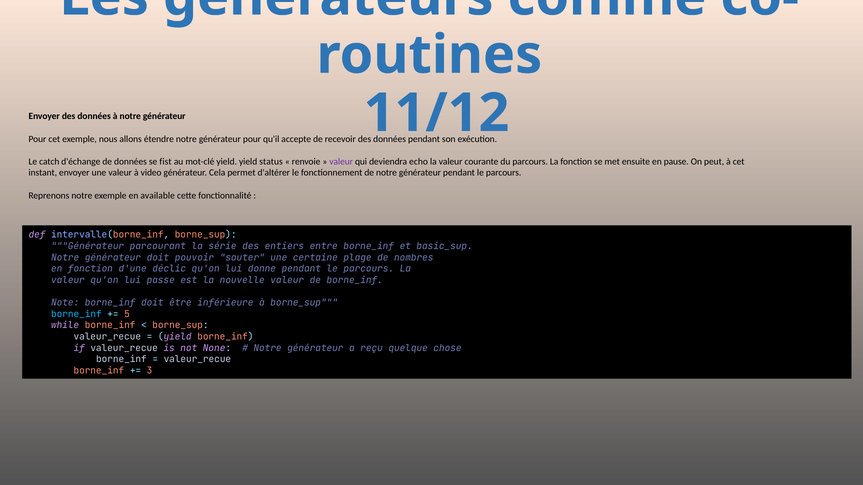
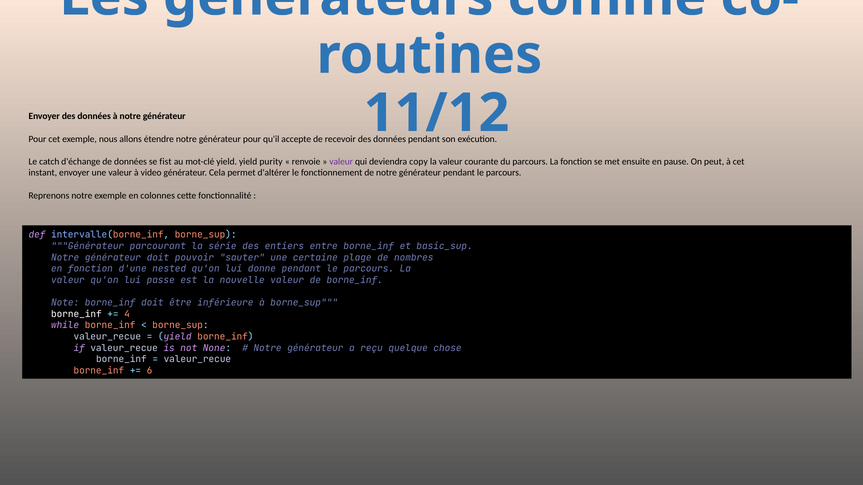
status: status -> purity
echo: echo -> copy
available: available -> colonnes
déclic: déclic -> nested
borne_inf at (76, 314) colour: light blue -> white
5: 5 -> 4
3: 3 -> 6
